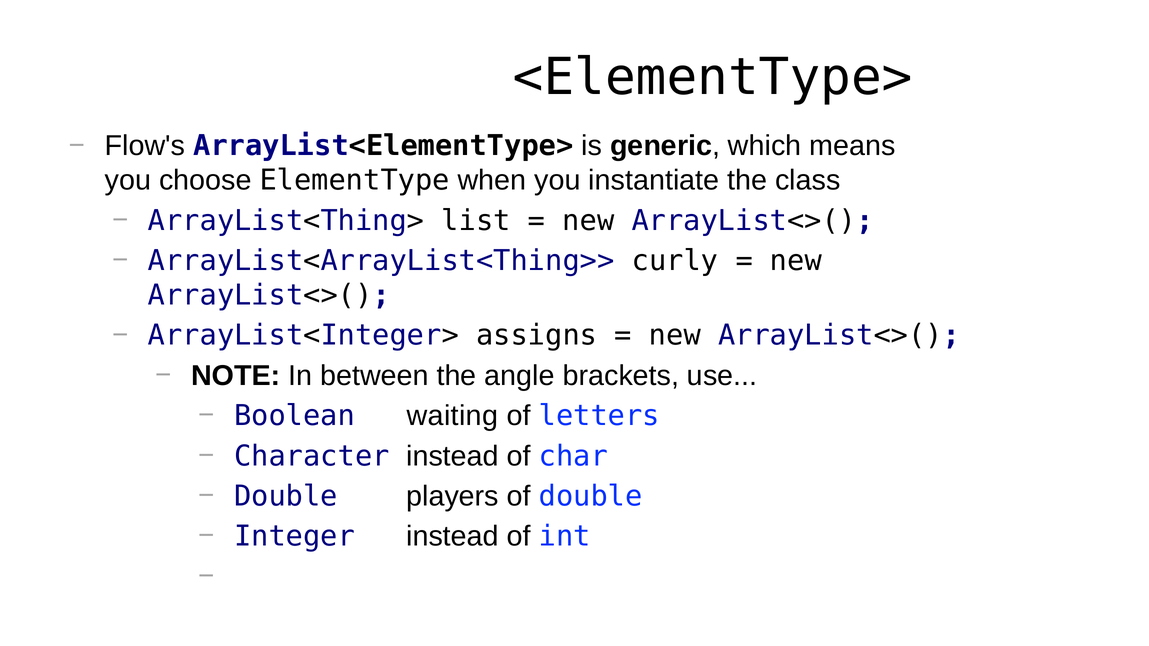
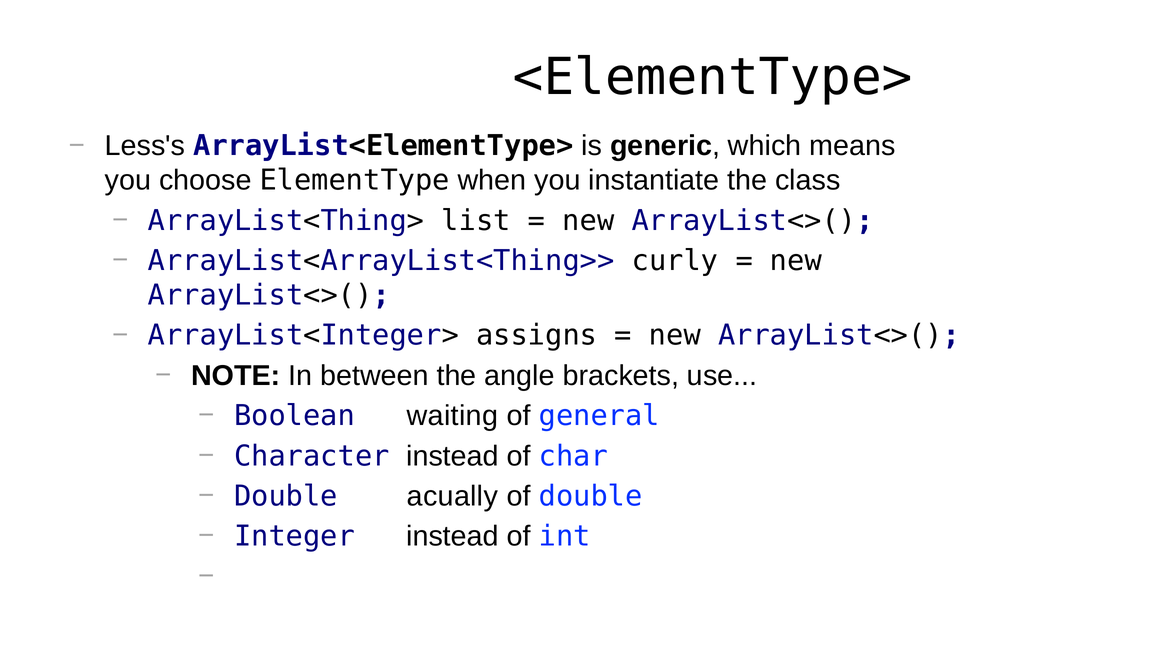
Flow's: Flow's -> Less's
letters: letters -> general
players: players -> acually
